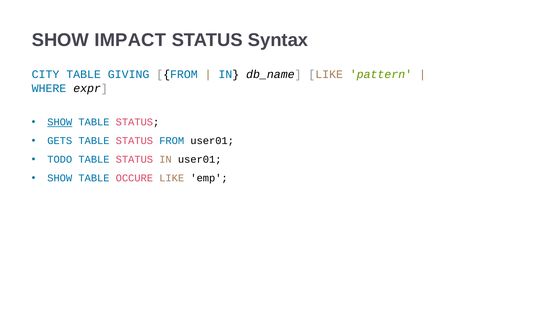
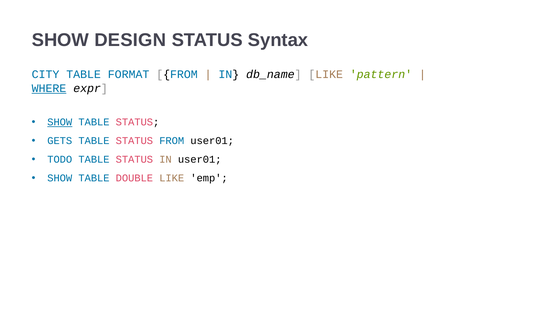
IMPACT: IMPACT -> DESIGN
GIVING: GIVING -> FORMAT
WHERE underline: none -> present
OCCURE: OCCURE -> DOUBLE
